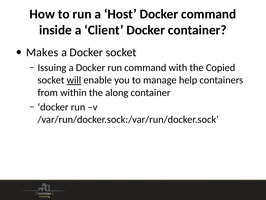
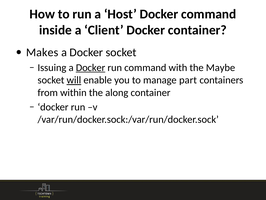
Docker at (91, 68) underline: none -> present
Copied: Copied -> Maybe
help: help -> part
